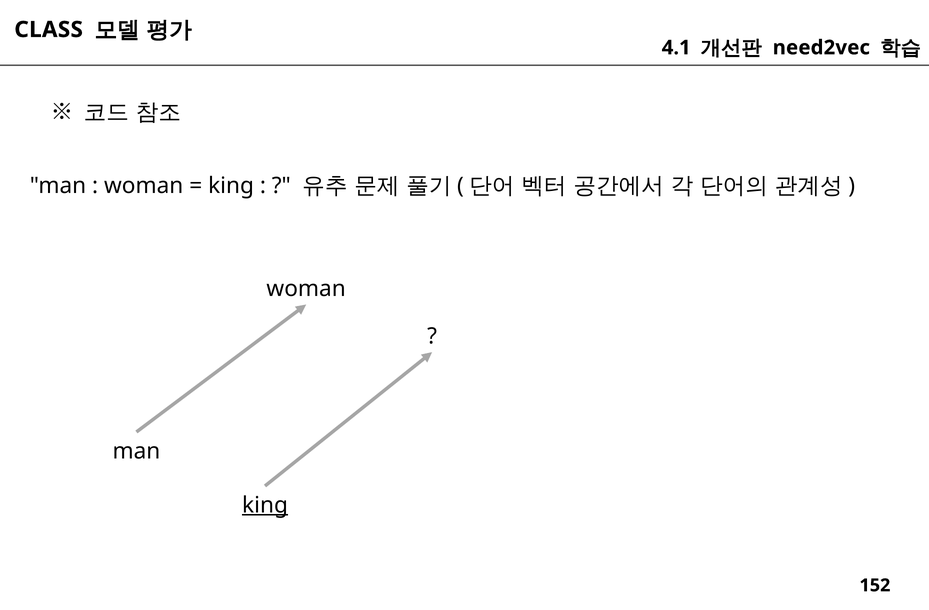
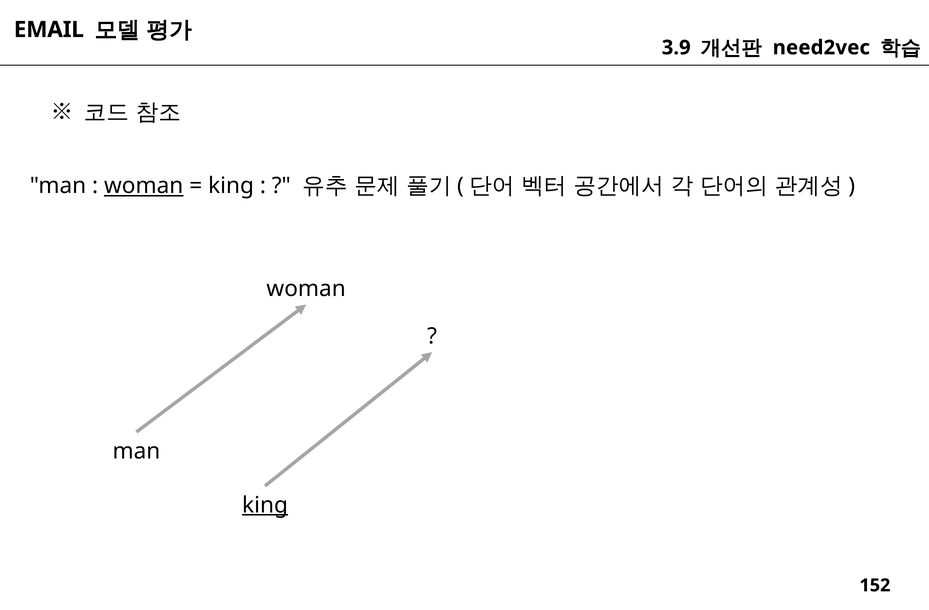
CLASS: CLASS -> EMAIL
4.1: 4.1 -> 3.9
woman at (144, 186) underline: none -> present
